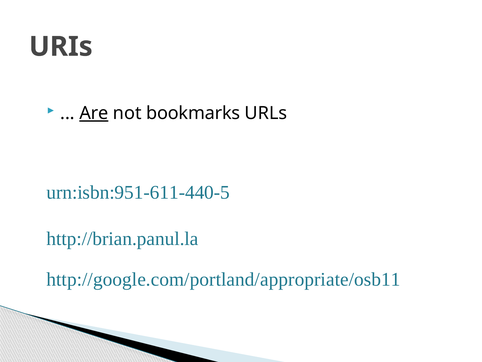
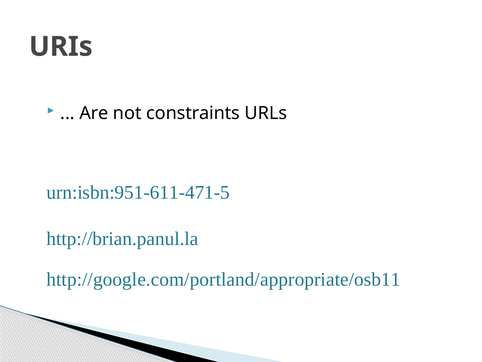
Are underline: present -> none
bookmarks: bookmarks -> constraints
urn:isbn:951-611-440-5: urn:isbn:951-611-440-5 -> urn:isbn:951-611-471-5
